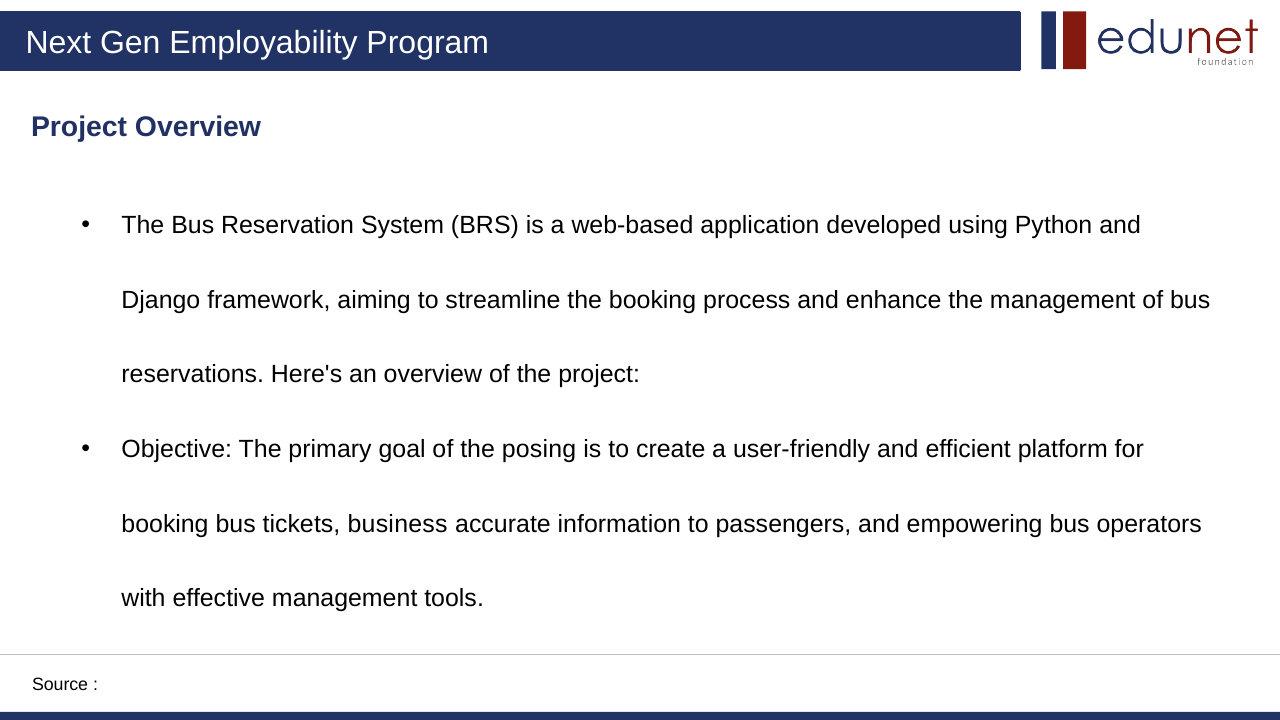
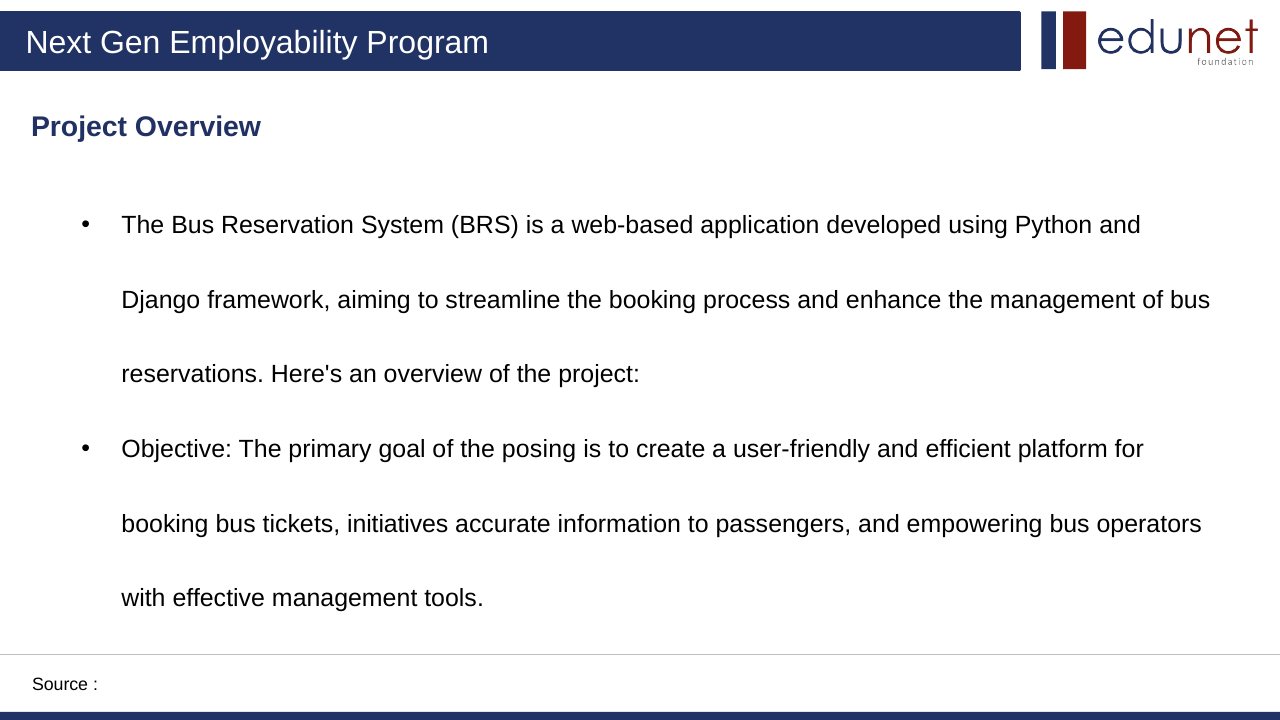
business: business -> initiatives
